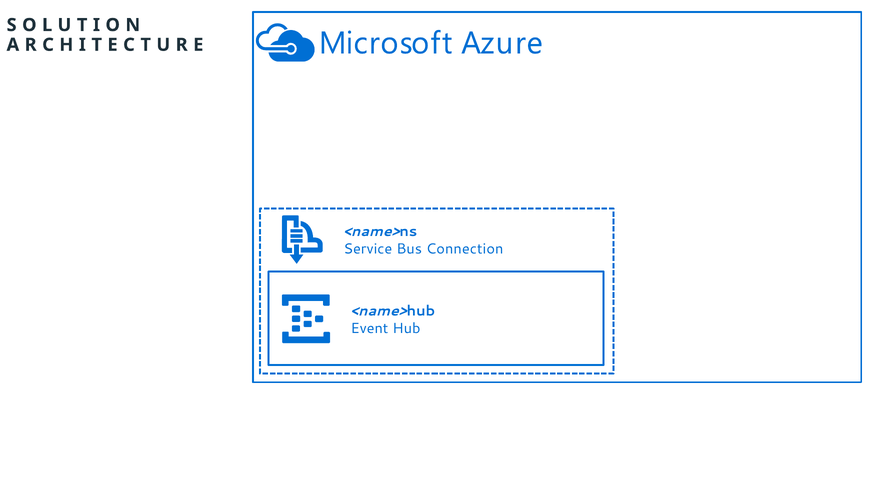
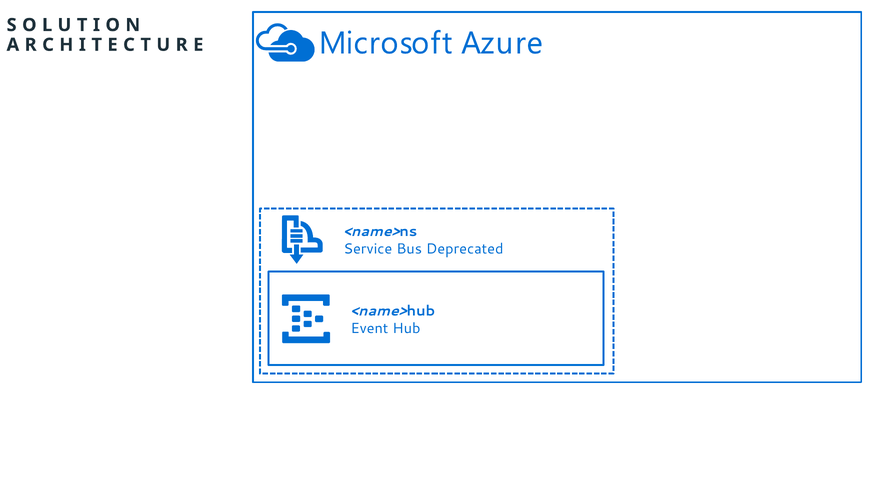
Connection: Connection -> Deprecated
